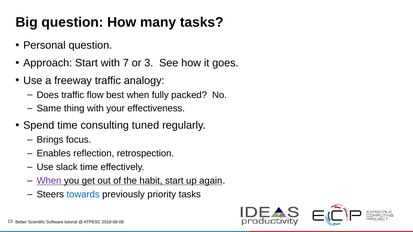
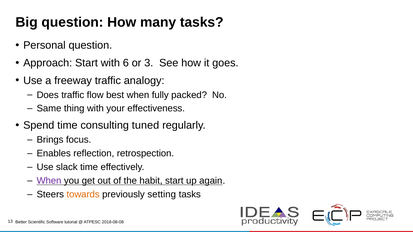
7: 7 -> 6
towards colour: blue -> orange
priority: priority -> setting
